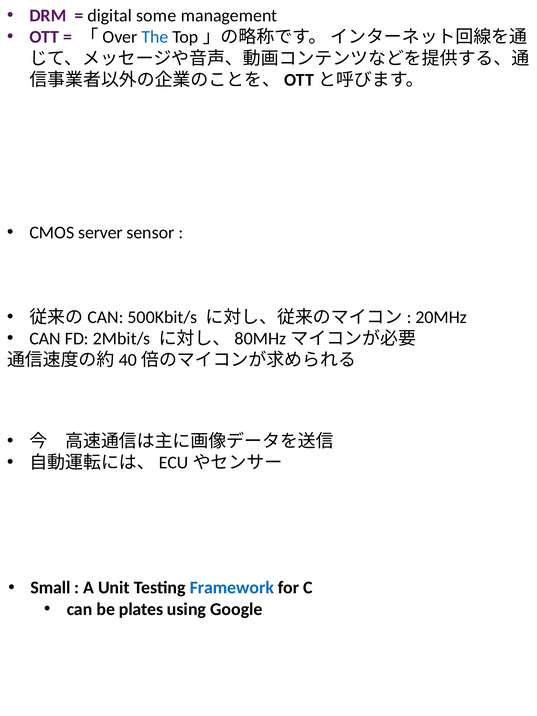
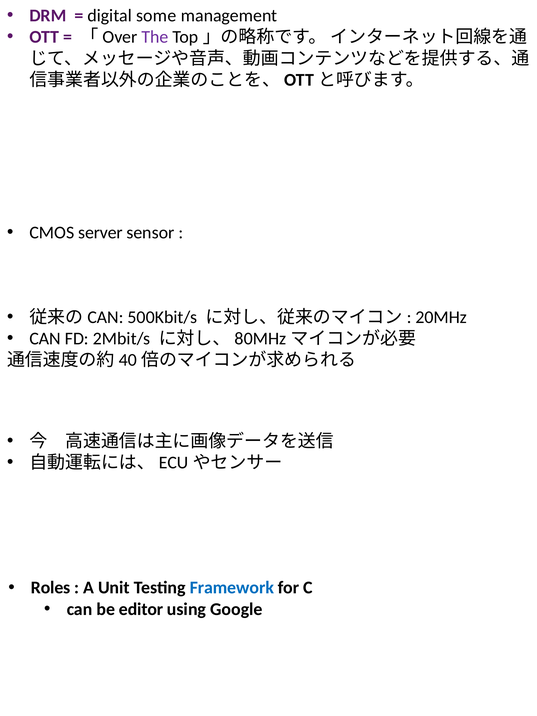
The colour: blue -> purple
Small: Small -> Roles
plates: plates -> editor
